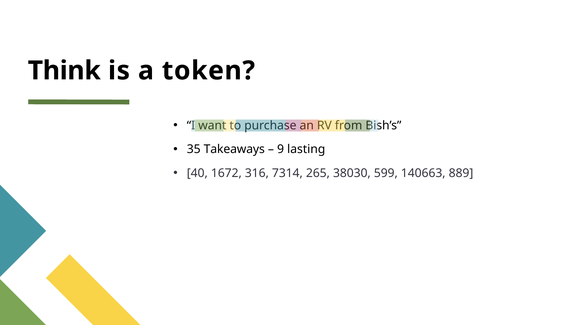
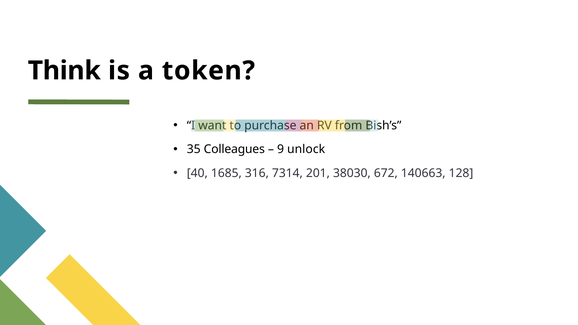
Takeaways: Takeaways -> Colleagues
lasting: lasting -> unlock
1672: 1672 -> 1685
265: 265 -> 201
599: 599 -> 672
889: 889 -> 128
